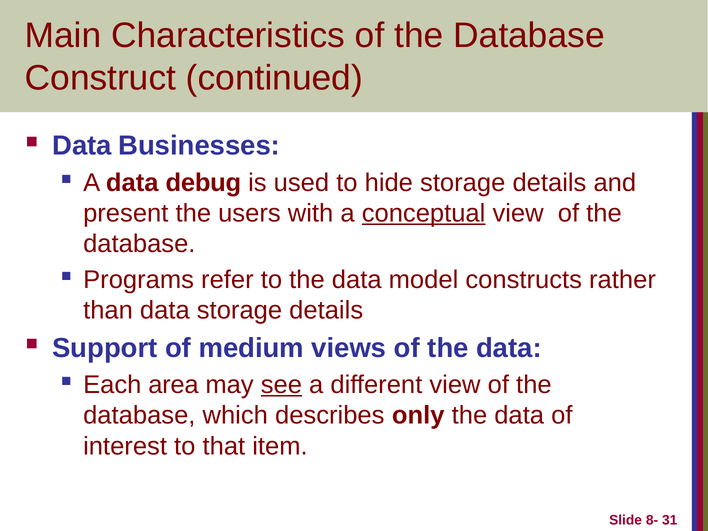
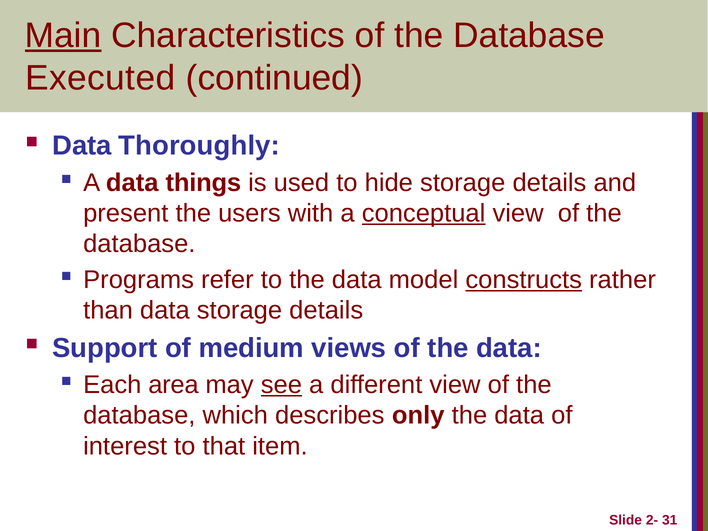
Main underline: none -> present
Construct: Construct -> Executed
Businesses: Businesses -> Thoroughly
debug: debug -> things
constructs underline: none -> present
8-: 8- -> 2-
